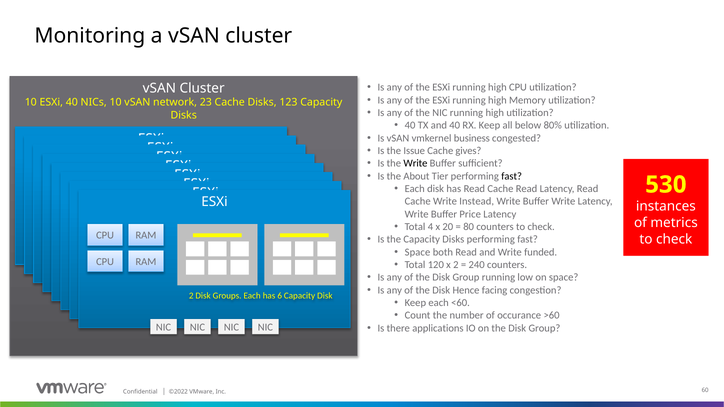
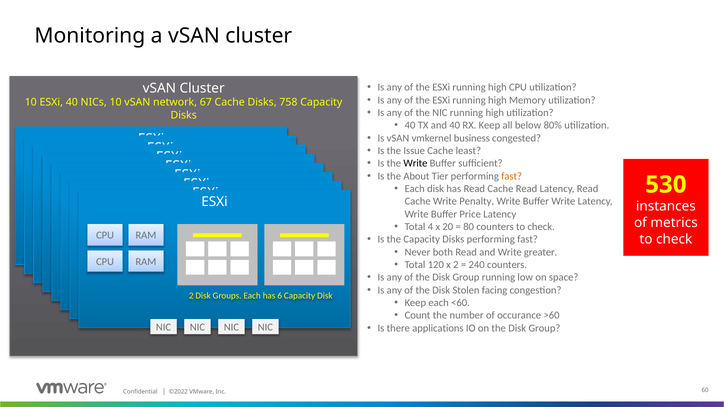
23: 23 -> 67
123: 123 -> 758
gives: gives -> least
fast at (512, 176) colour: black -> orange
Instead: Instead -> Penalty
Space at (417, 252): Space -> Never
funded: funded -> greater
Hence: Hence -> Stolen
